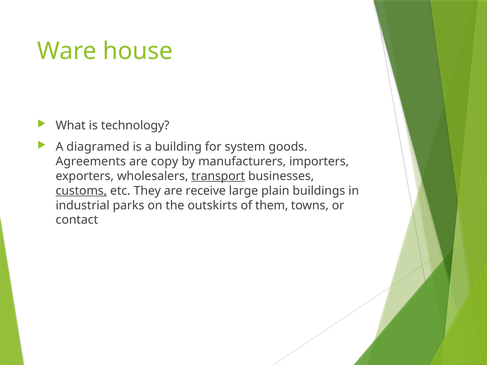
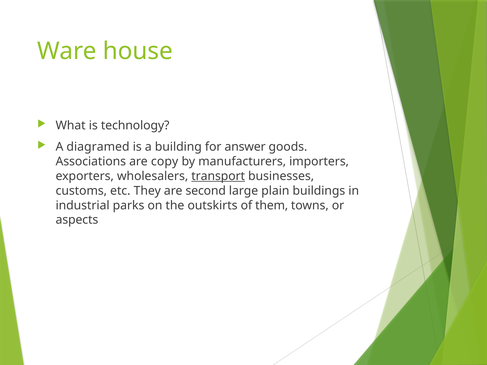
system: system -> answer
Agreements: Agreements -> Associations
customs underline: present -> none
receive: receive -> second
contact: contact -> aspects
